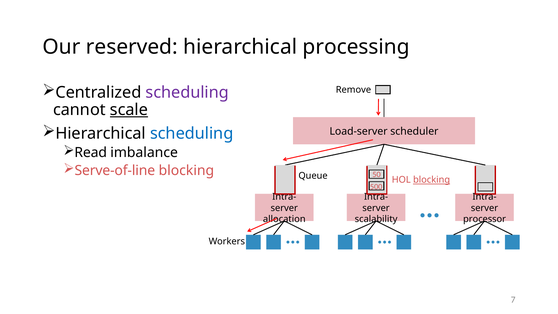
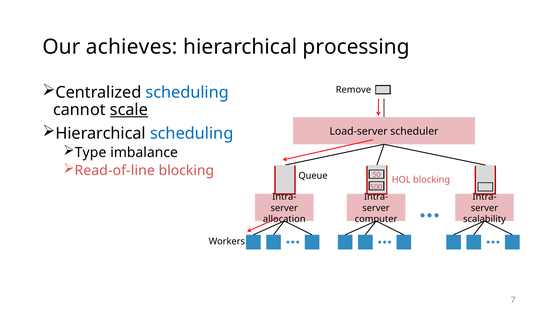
reserved: reserved -> achieves
scheduling at (187, 92) colour: purple -> blue
Read: Read -> Type
Serve-of-line: Serve-of-line -> Read-of-line
blocking at (432, 180) underline: present -> none
scalability: scalability -> computer
processor: processor -> scalability
